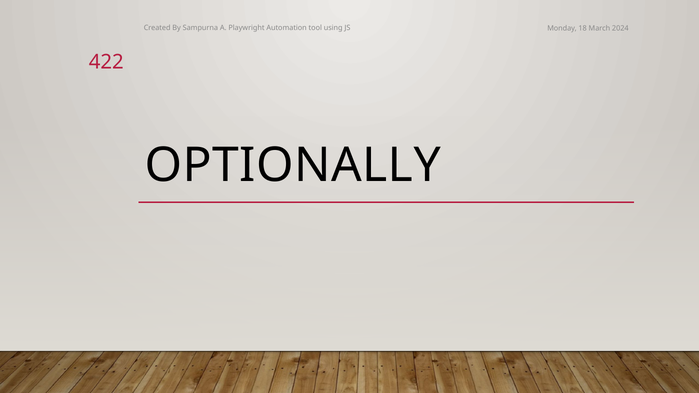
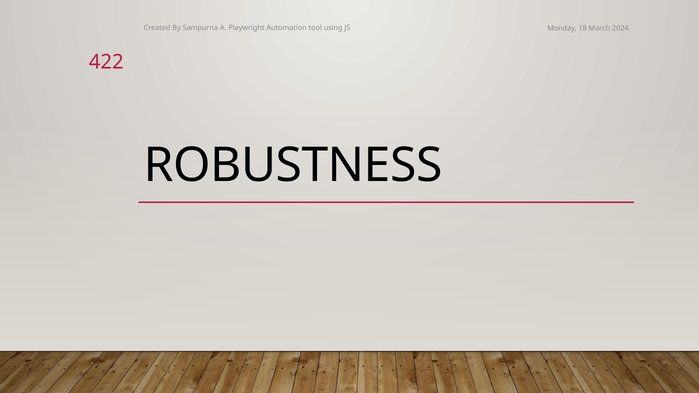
OPTIONALLY: OPTIONALLY -> ROBUSTNESS
